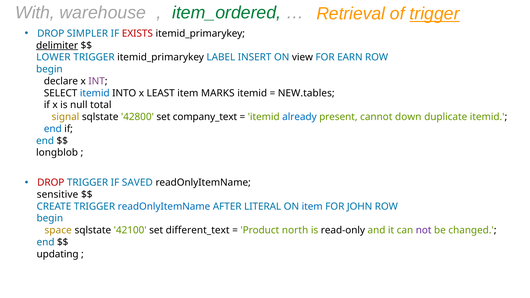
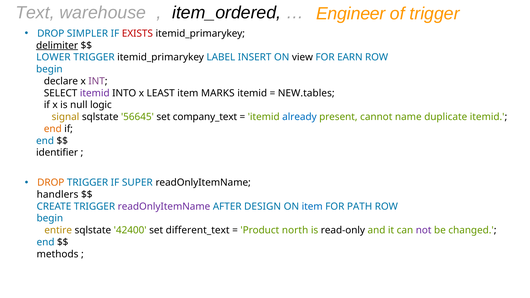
With: With -> Text
item_ordered colour: green -> black
Retrieval: Retrieval -> Engineer
trigger at (435, 14) underline: present -> none
itemid at (95, 93) colour: blue -> purple
total: total -> logic
42800: 42800 -> 56645
down: down -> name
end at (53, 129) colour: blue -> orange
longblob: longblob -> identifier
DROP at (51, 183) colour: red -> orange
SAVED: SAVED -> SUPER
sensitive: sensitive -> handlers
readOnlyItemName at (164, 207) colour: blue -> purple
LITERAL: LITERAL -> DESIGN
JOHN: JOHN -> PATH
space: space -> entire
42100: 42100 -> 42400
updating: updating -> methods
